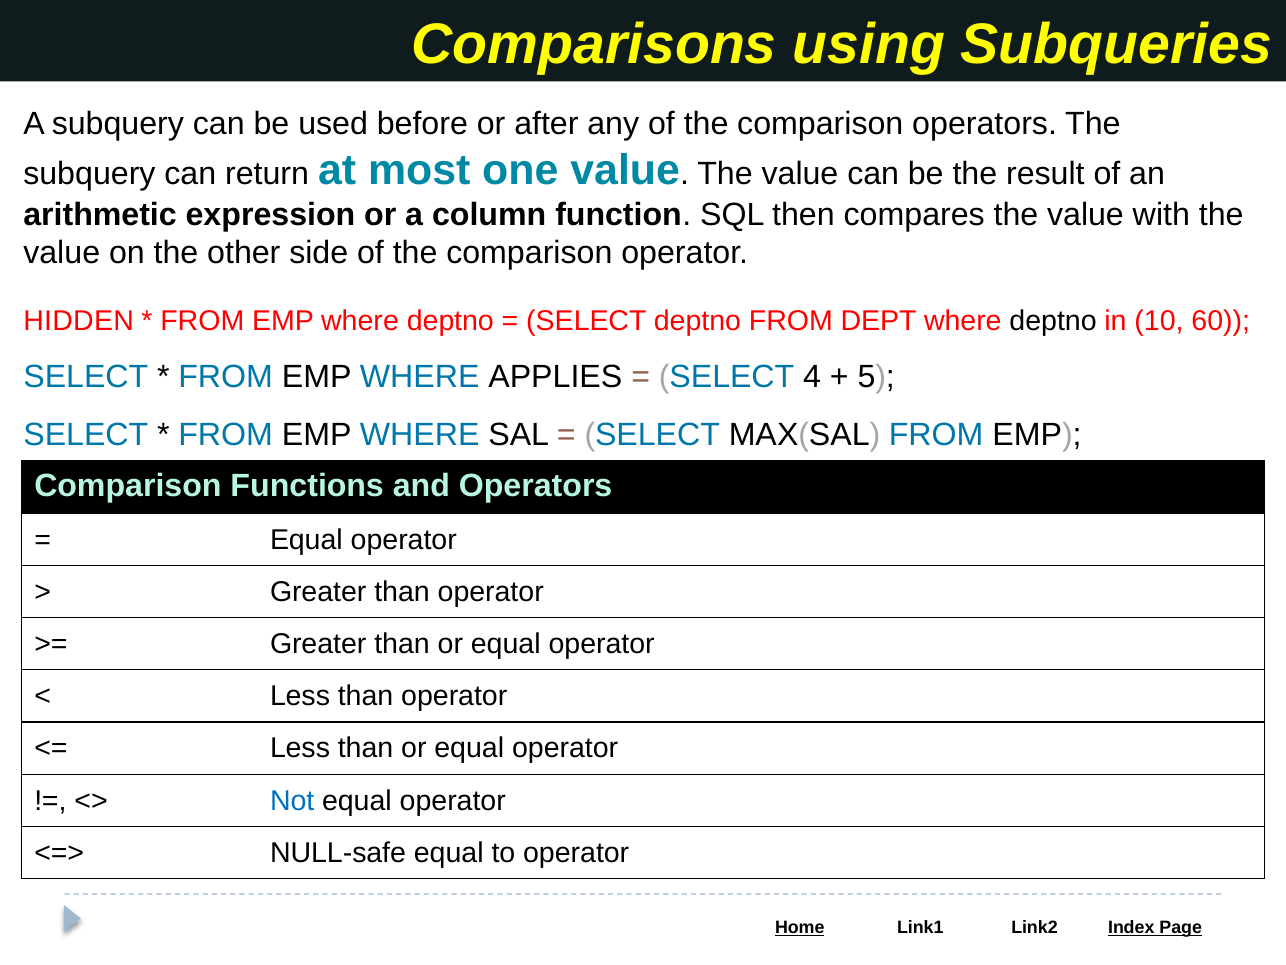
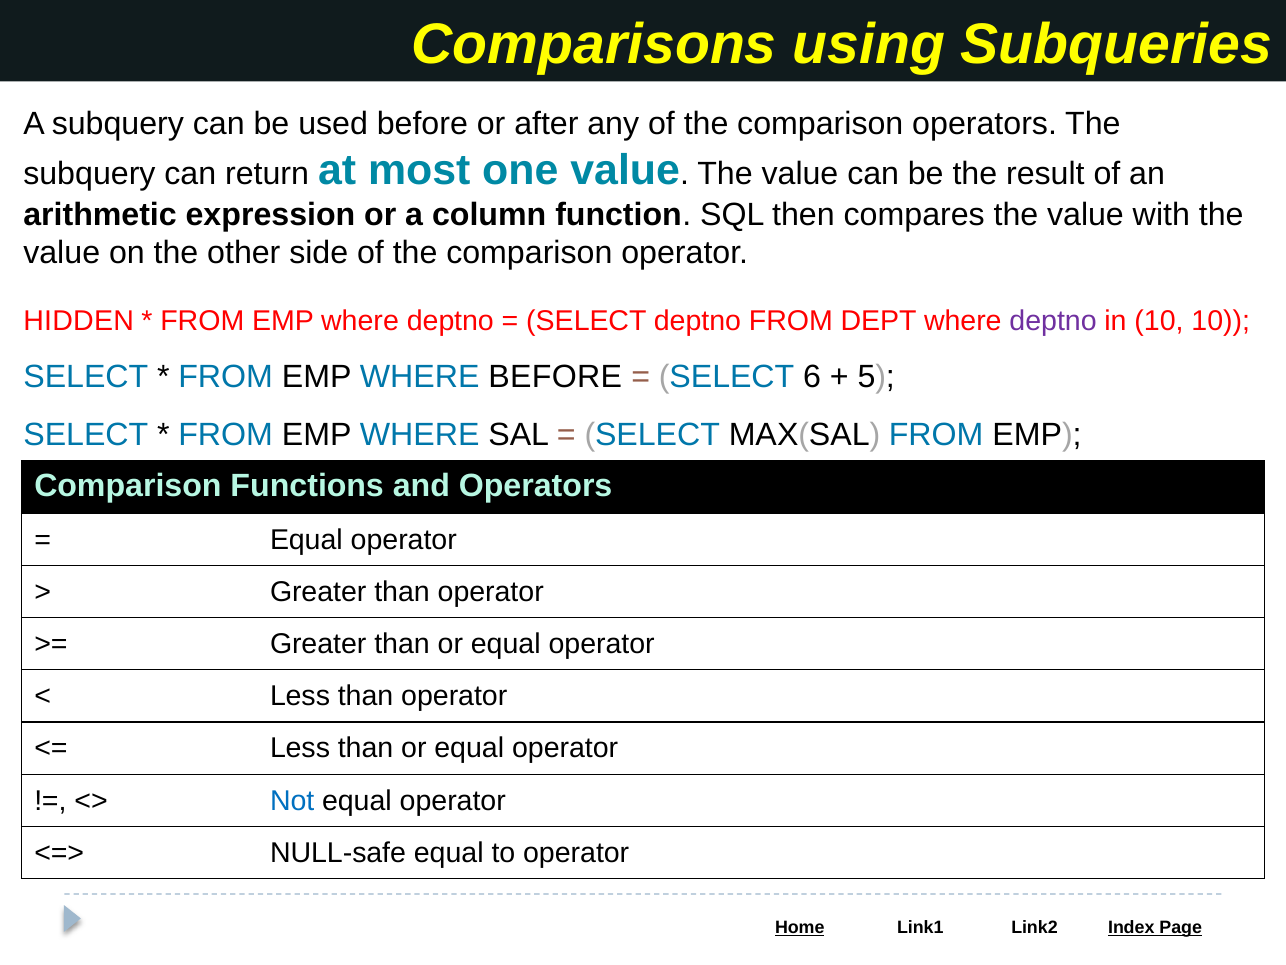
deptno at (1053, 321) colour: black -> purple
10 60: 60 -> 10
WHERE APPLIES: APPLIES -> BEFORE
4: 4 -> 6
